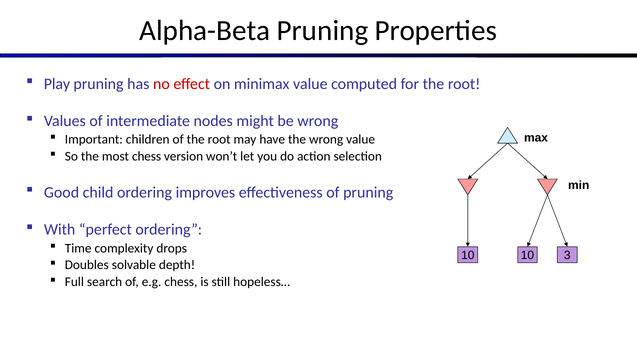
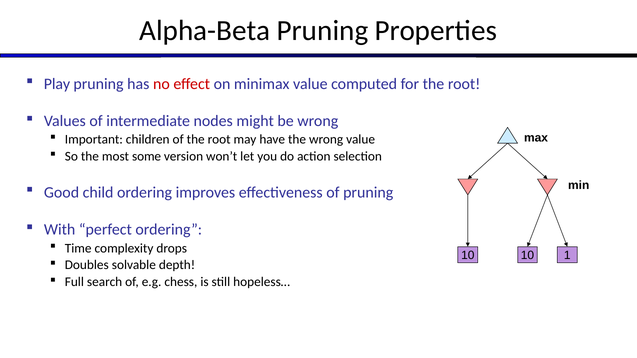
most chess: chess -> some
3: 3 -> 1
